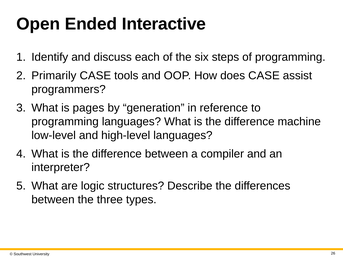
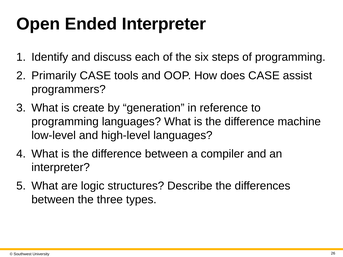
Ended Interactive: Interactive -> Interpreter
pages: pages -> create
